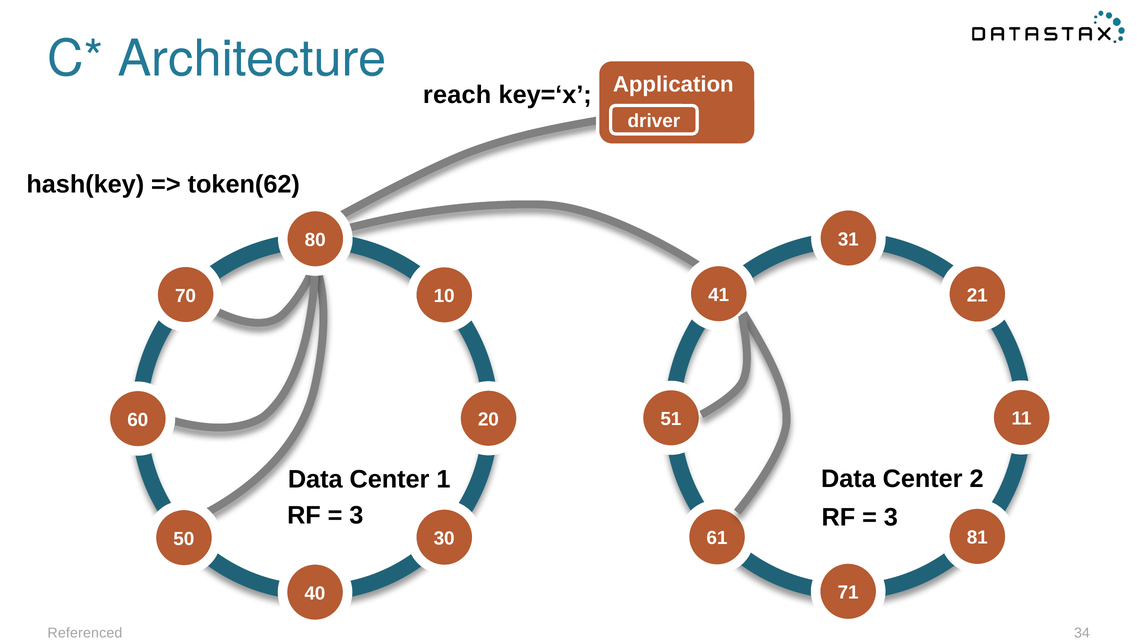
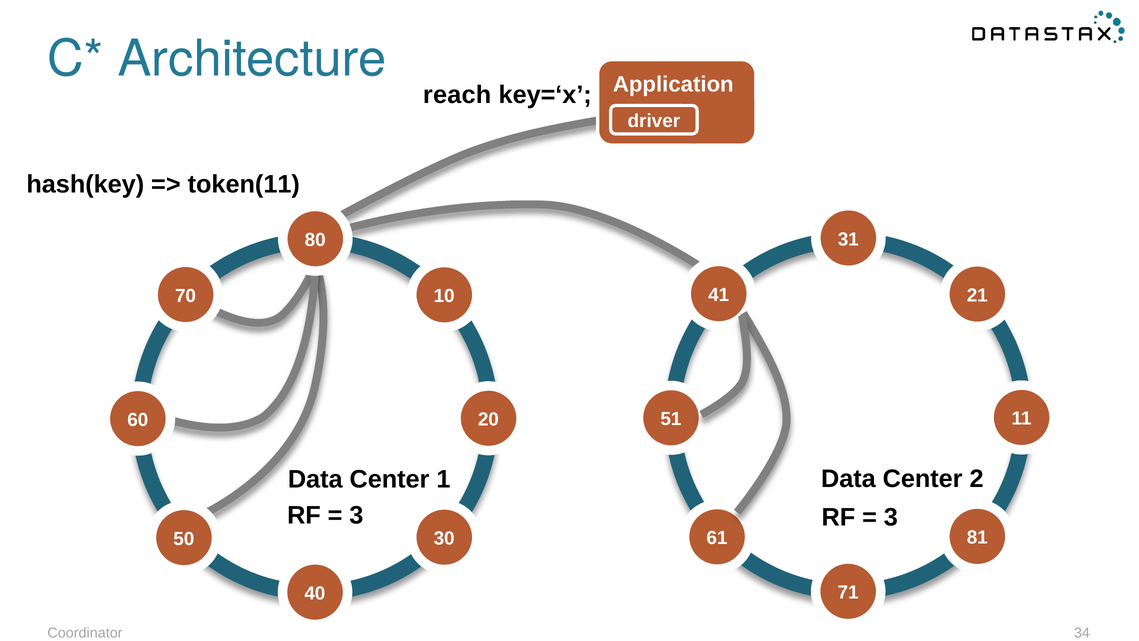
token(62: token(62 -> token(11
Referenced: Referenced -> Coordinator
